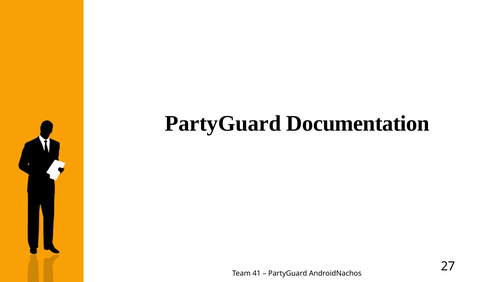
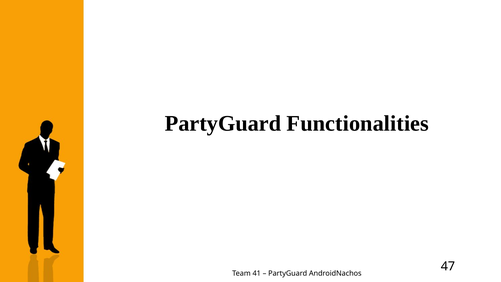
Documentation: Documentation -> Functionalities
27: 27 -> 47
